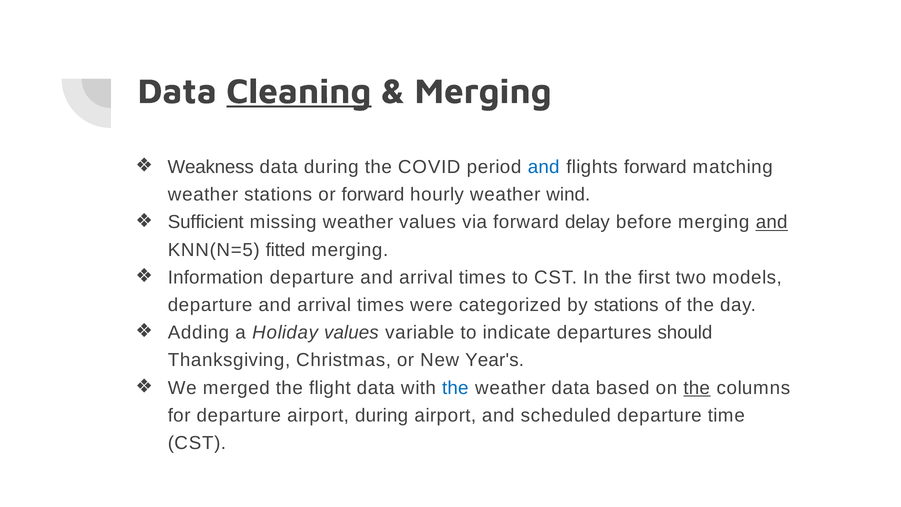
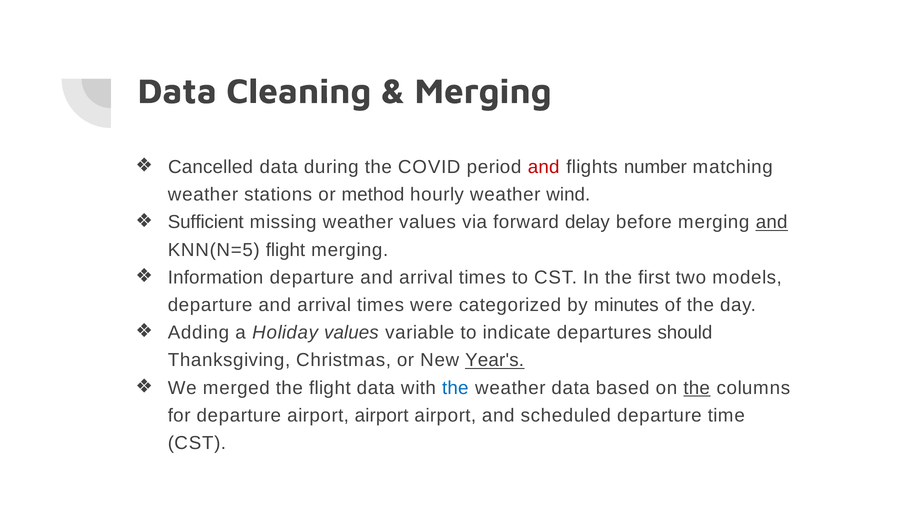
Cleaning underline: present -> none
Weakness: Weakness -> Cancelled
and at (544, 167) colour: blue -> red
flights forward: forward -> number
or forward: forward -> method
KNN(N=5 fitted: fitted -> flight
by stations: stations -> minutes
Year's underline: none -> present
departure airport during: during -> airport
